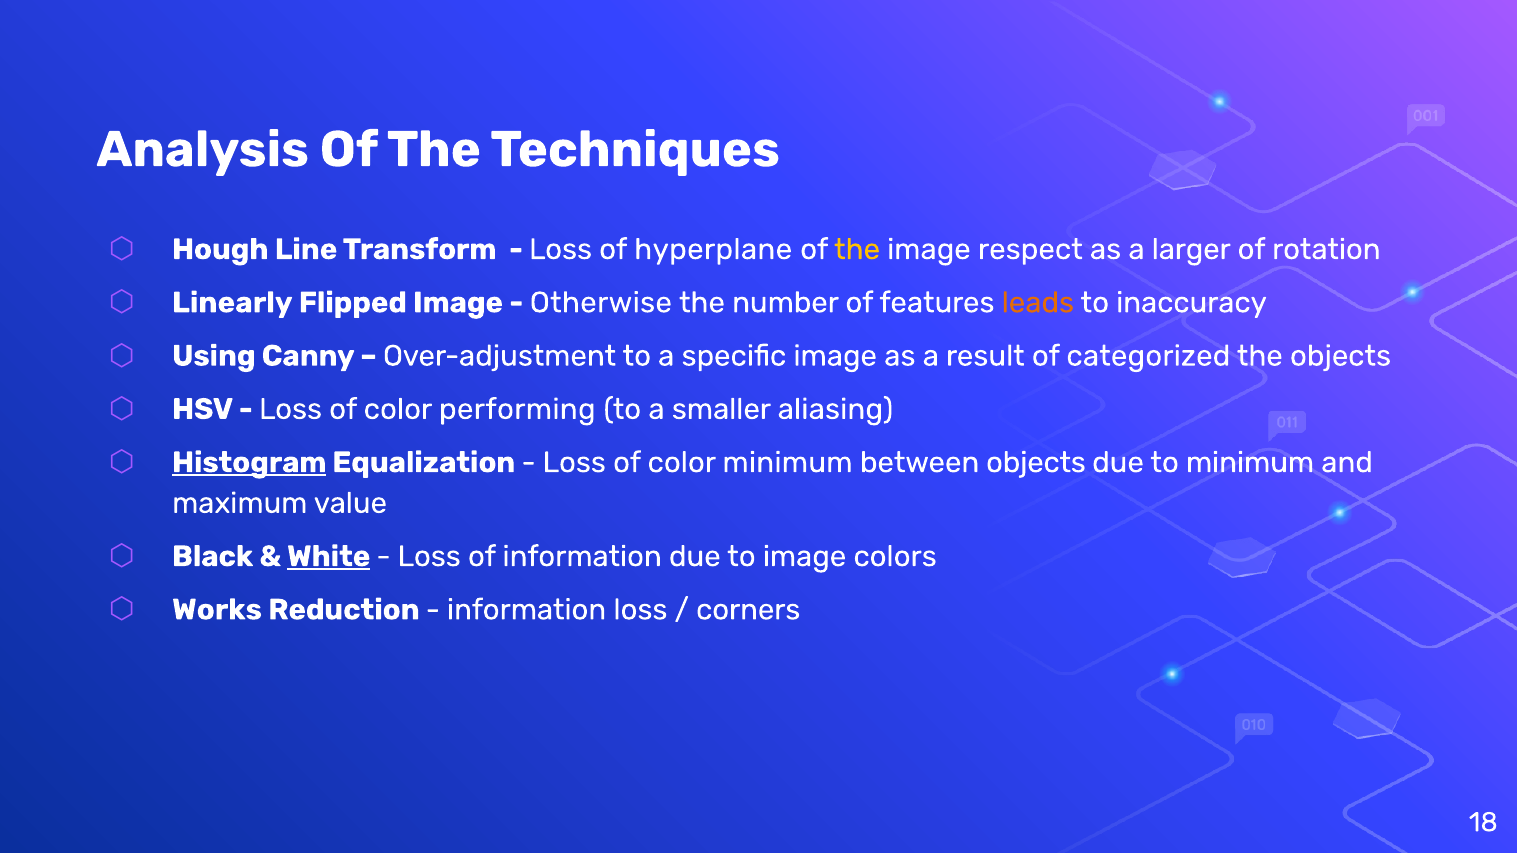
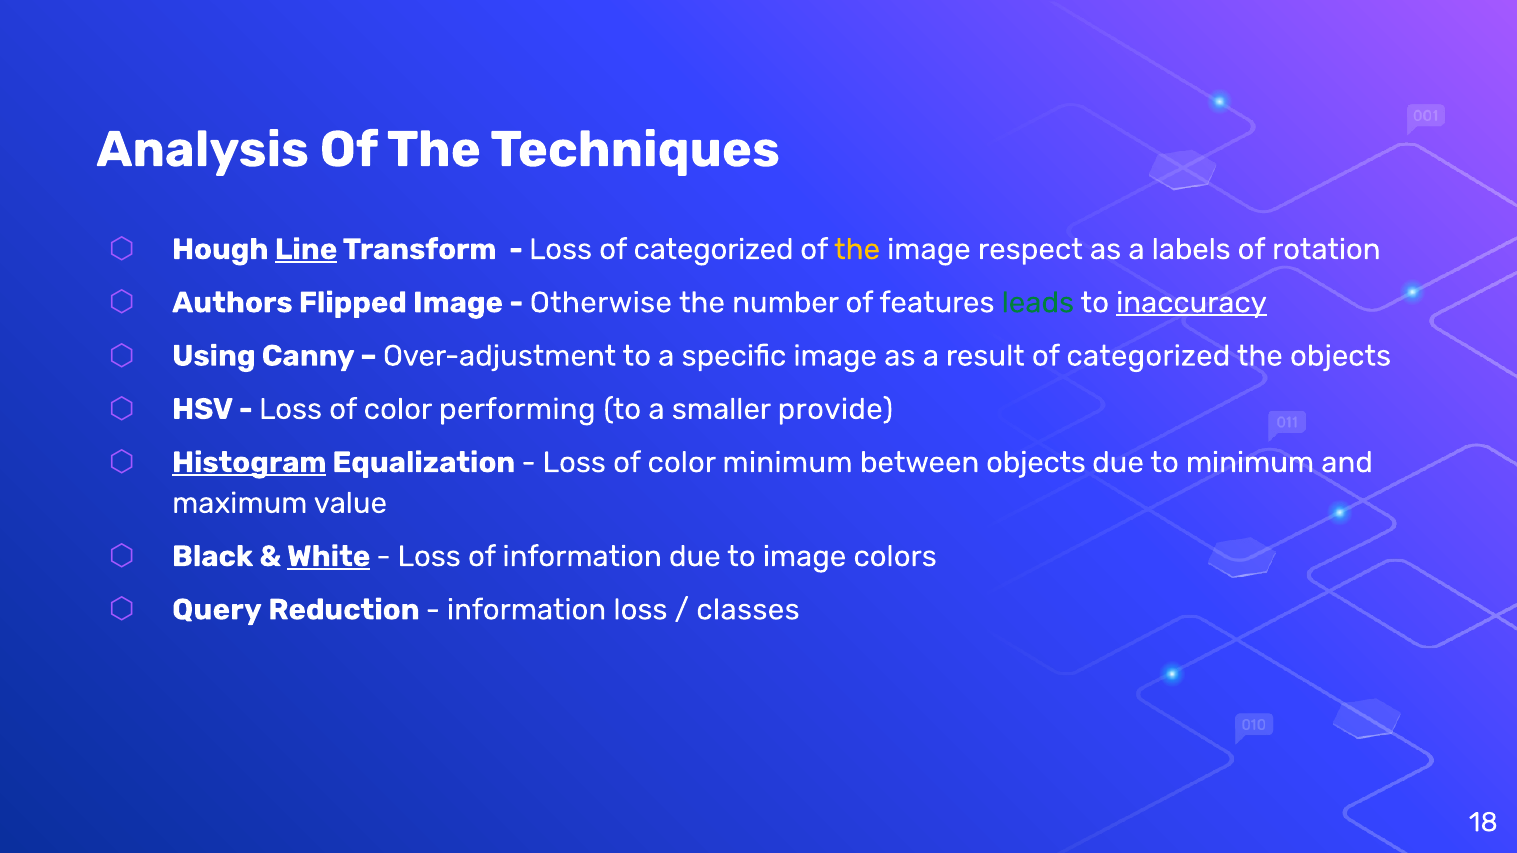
Line underline: none -> present
Loss of hyperplane: hyperplane -> categorized
larger: larger -> labels
Linearly: Linearly -> Authors
leads colour: orange -> green
inaccuracy underline: none -> present
aliasing: aliasing -> provide
Works: Works -> Query
corners: corners -> classes
